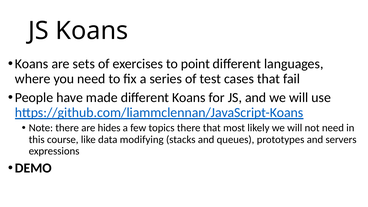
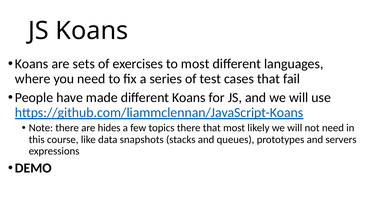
to point: point -> most
modifying: modifying -> snapshots
